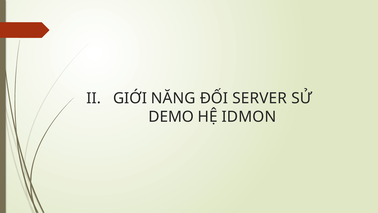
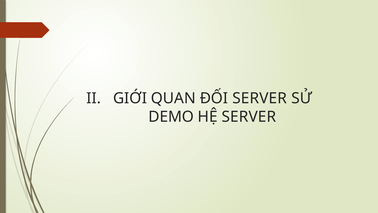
NĂNG: NĂNG -> QUAN
HỆ IDMON: IDMON -> SERVER
